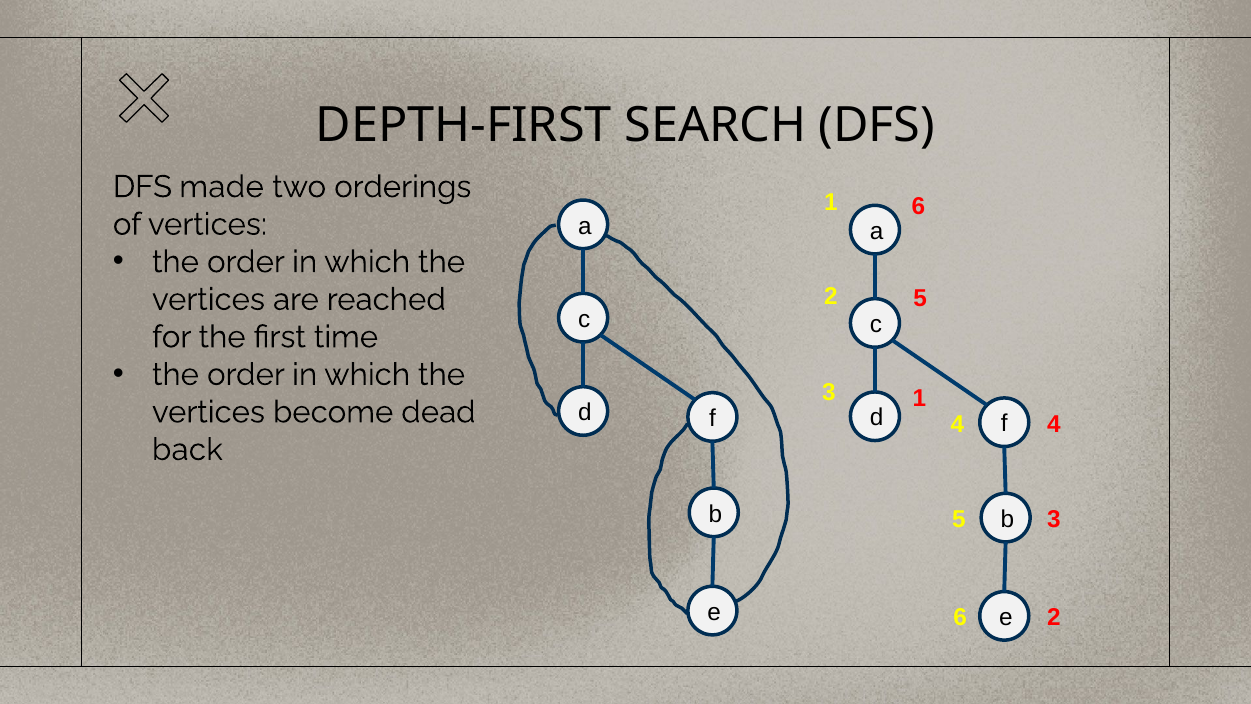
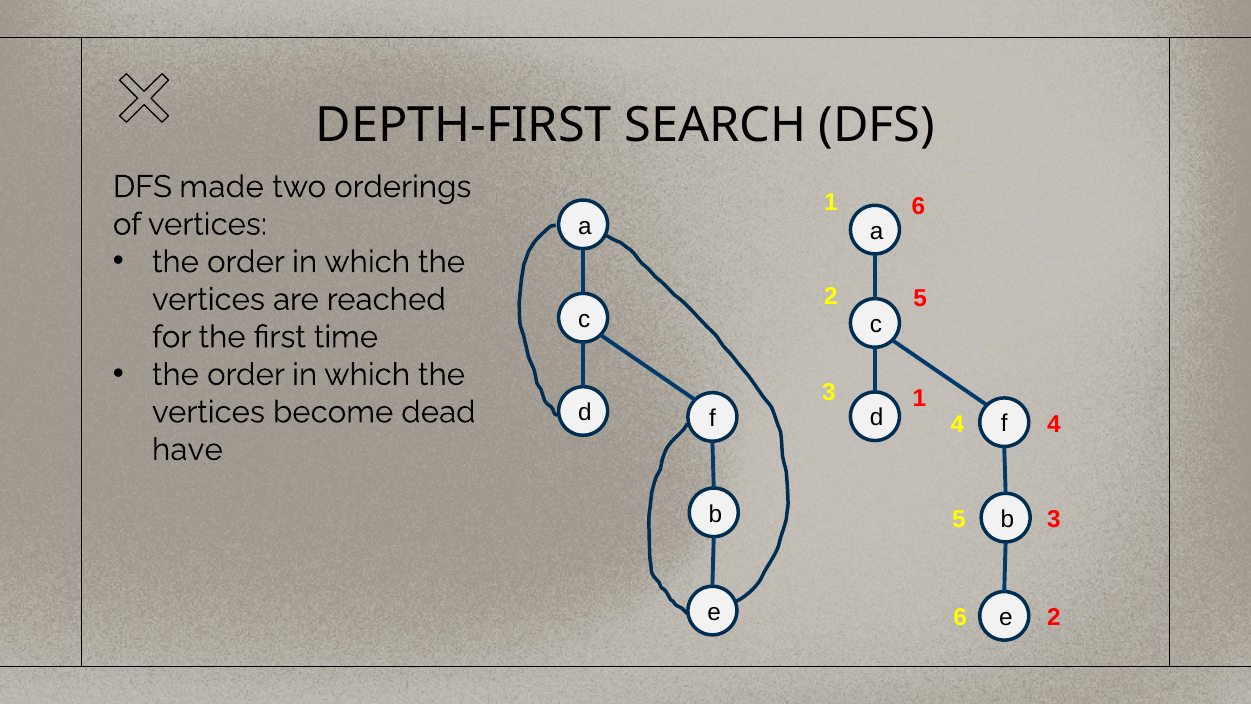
back: back -> have
